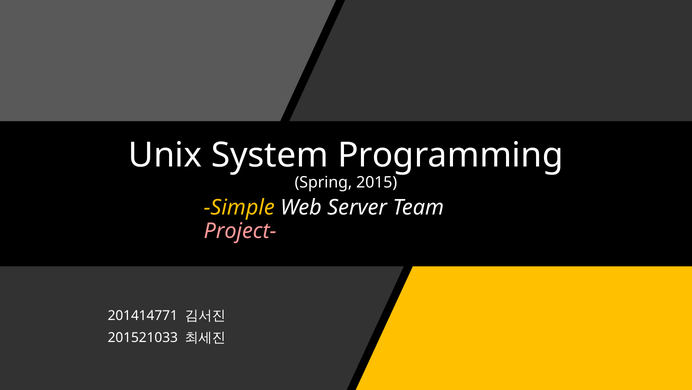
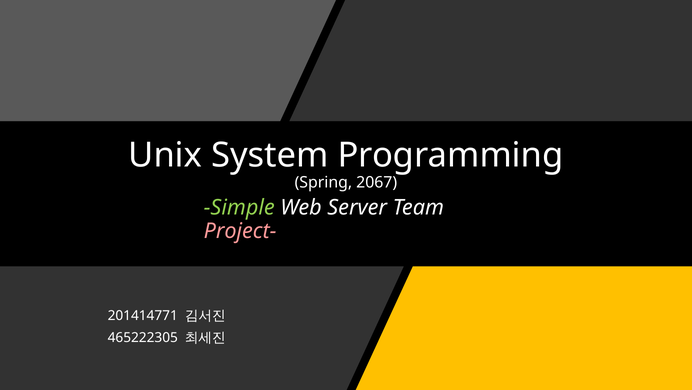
2015: 2015 -> 2067
Simple colour: yellow -> light green
201521033: 201521033 -> 465222305
